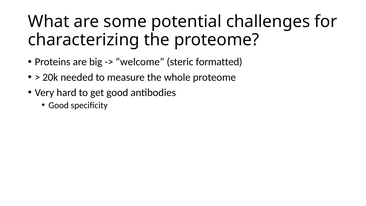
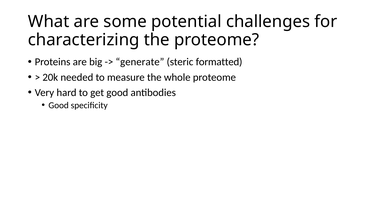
welcome: welcome -> generate
